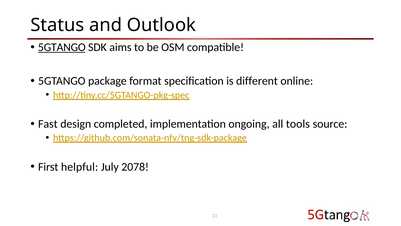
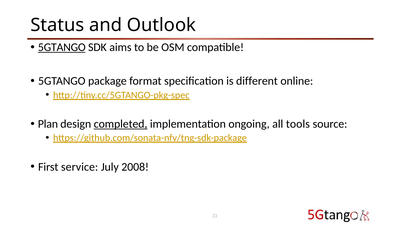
Fast: Fast -> Plan
completed underline: none -> present
helpful: helpful -> service
2078: 2078 -> 2008
